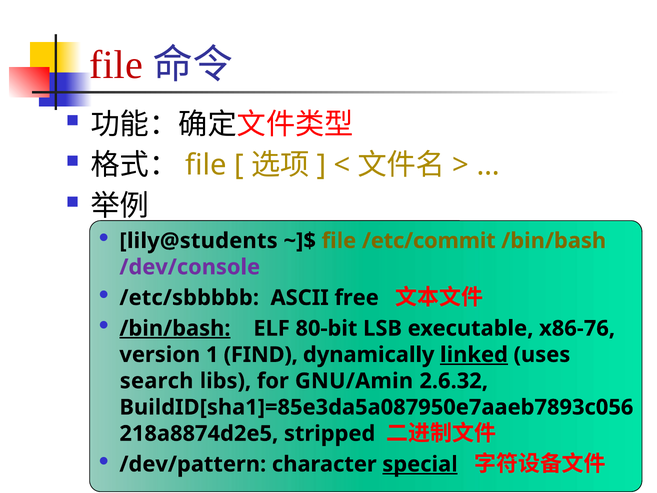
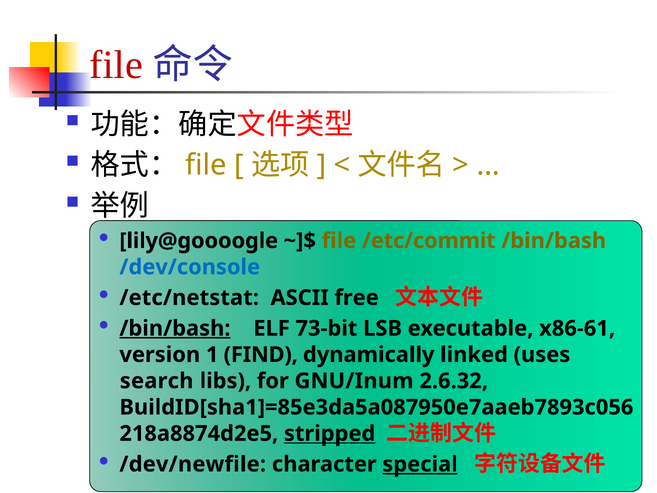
lily@students: lily@students -> lily@goooogle
/dev/console colour: purple -> blue
/etc/sbbbbb: /etc/sbbbbb -> /etc/netstat
80-bit: 80-bit -> 73-bit
x86-76: x86-76 -> x86-61
linked underline: present -> none
GNU/Amin: GNU/Amin -> GNU/Inum
stripped underline: none -> present
/dev/pattern: /dev/pattern -> /dev/newfile
